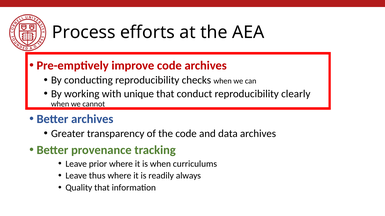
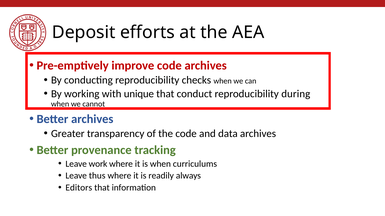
Process: Process -> Deposit
clearly: clearly -> during
prior: prior -> work
Quality: Quality -> Editors
